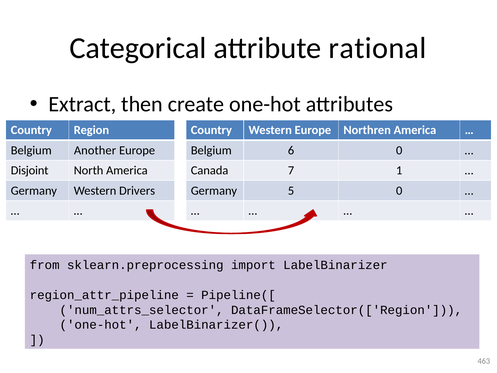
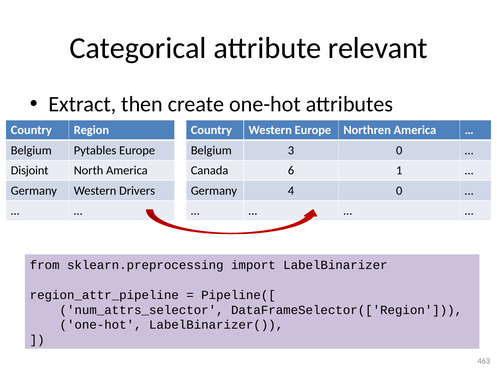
rational: rational -> relevant
Another: Another -> Pytables
6: 6 -> 3
7: 7 -> 6
5: 5 -> 4
